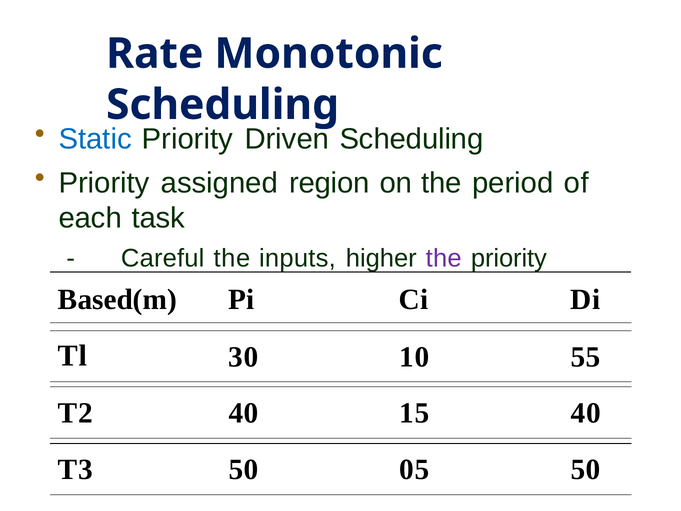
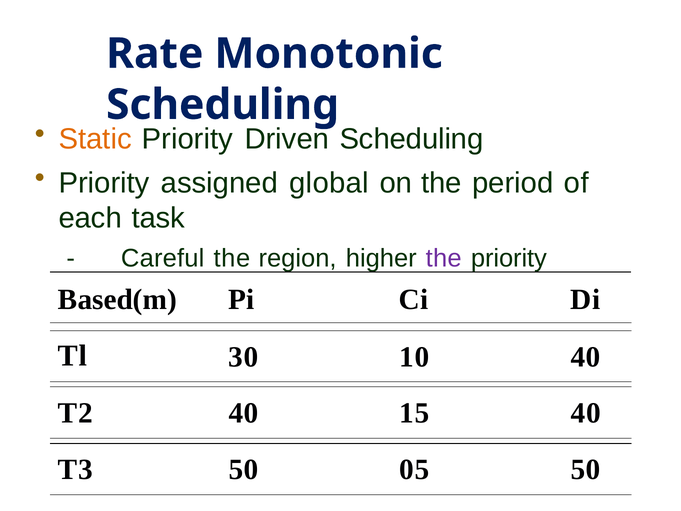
Static colour: blue -> orange
region: region -> global
inputs: inputs -> region
10 55: 55 -> 40
